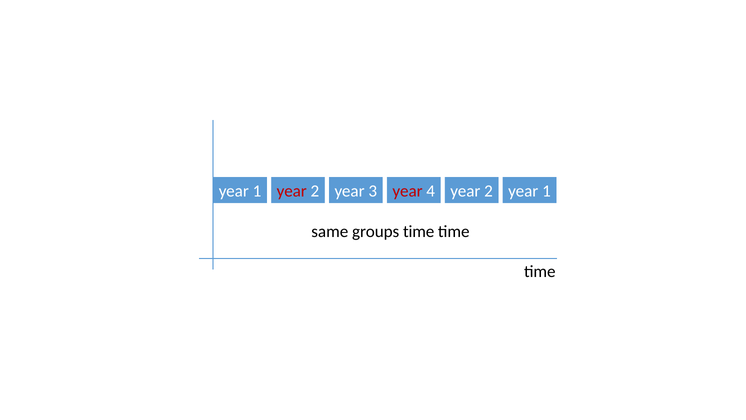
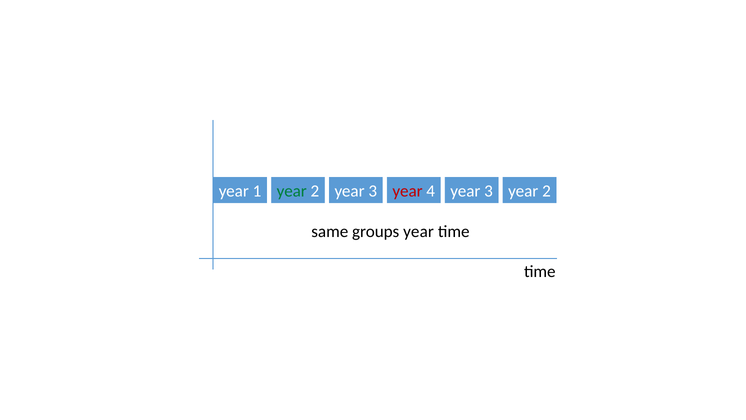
year at (292, 191) colour: red -> green
4 year 2: 2 -> 3
1 at (546, 191): 1 -> 2
groups time: time -> year
